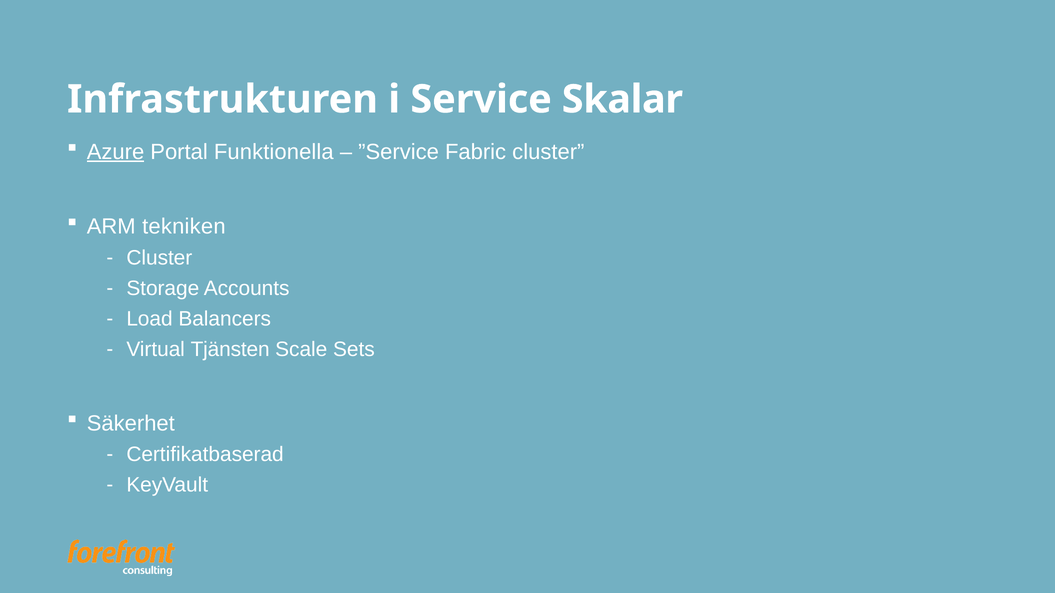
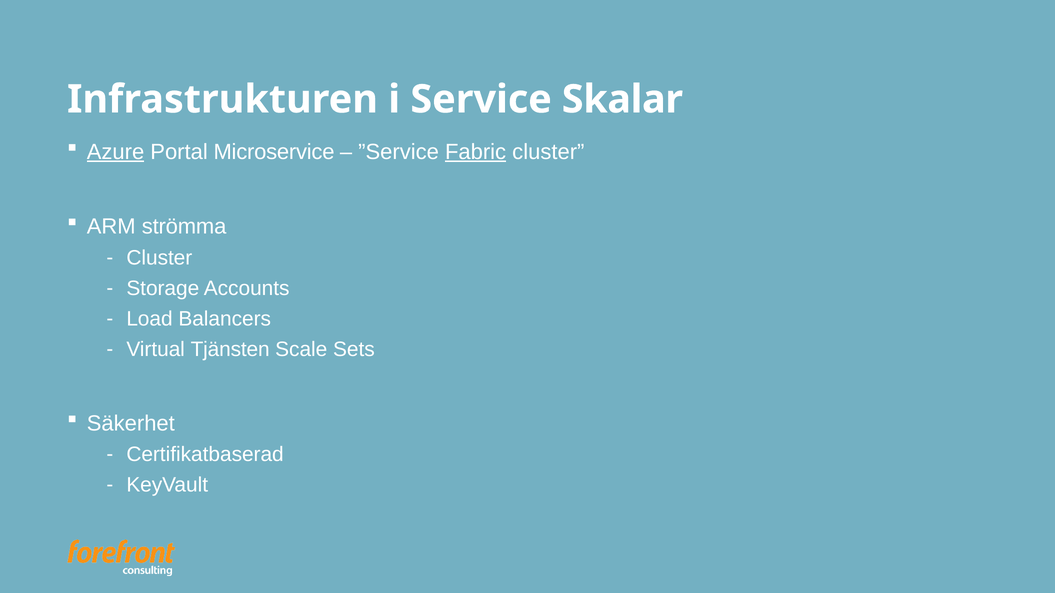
Funktionella: Funktionella -> Microservice
Fabric underline: none -> present
tekniken: tekniken -> strömma
